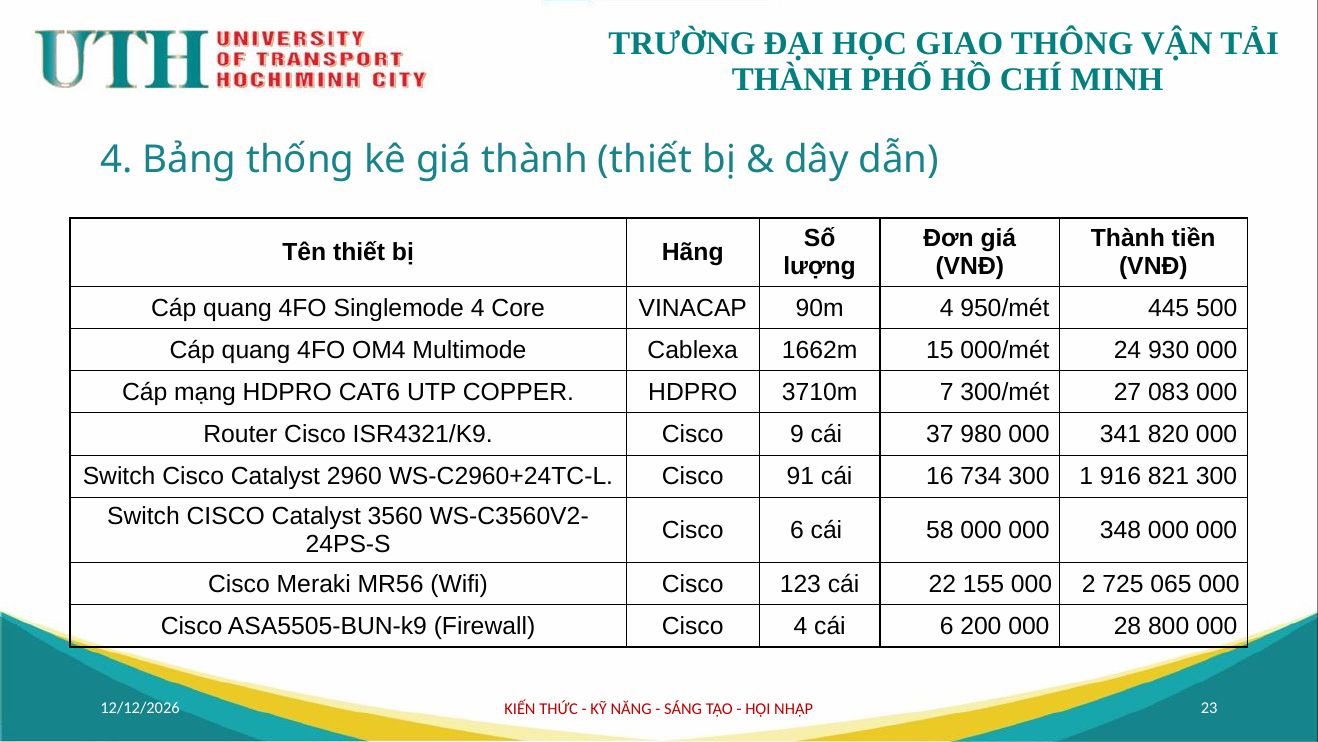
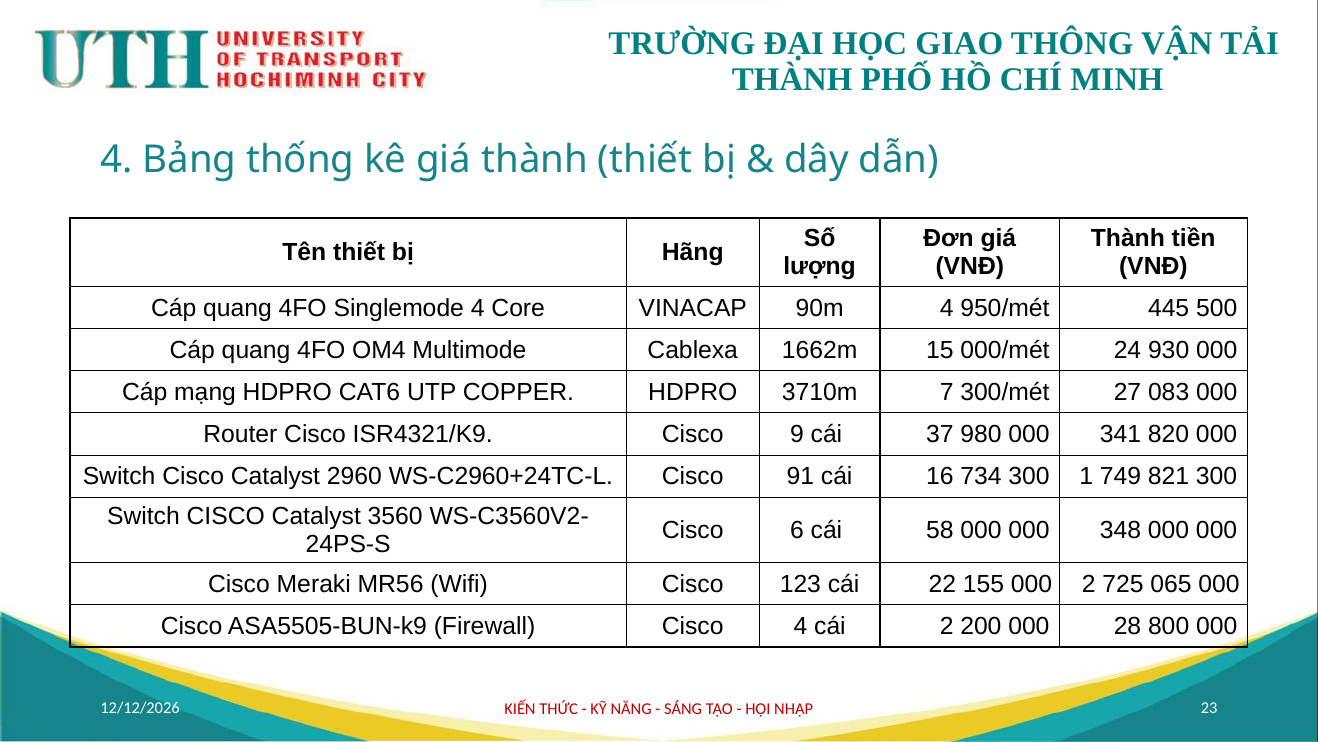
916: 916 -> 749
cái 6: 6 -> 2
